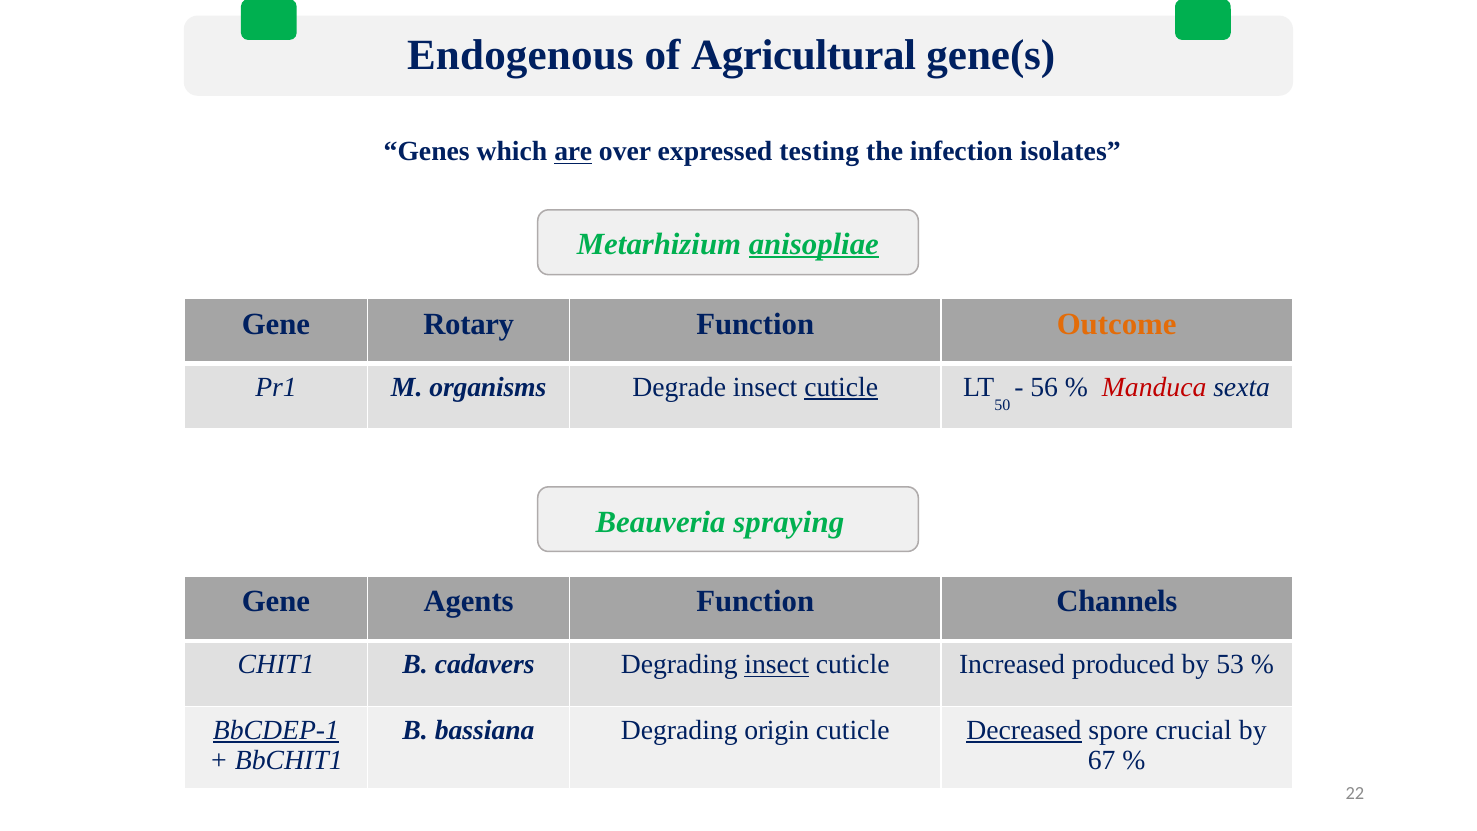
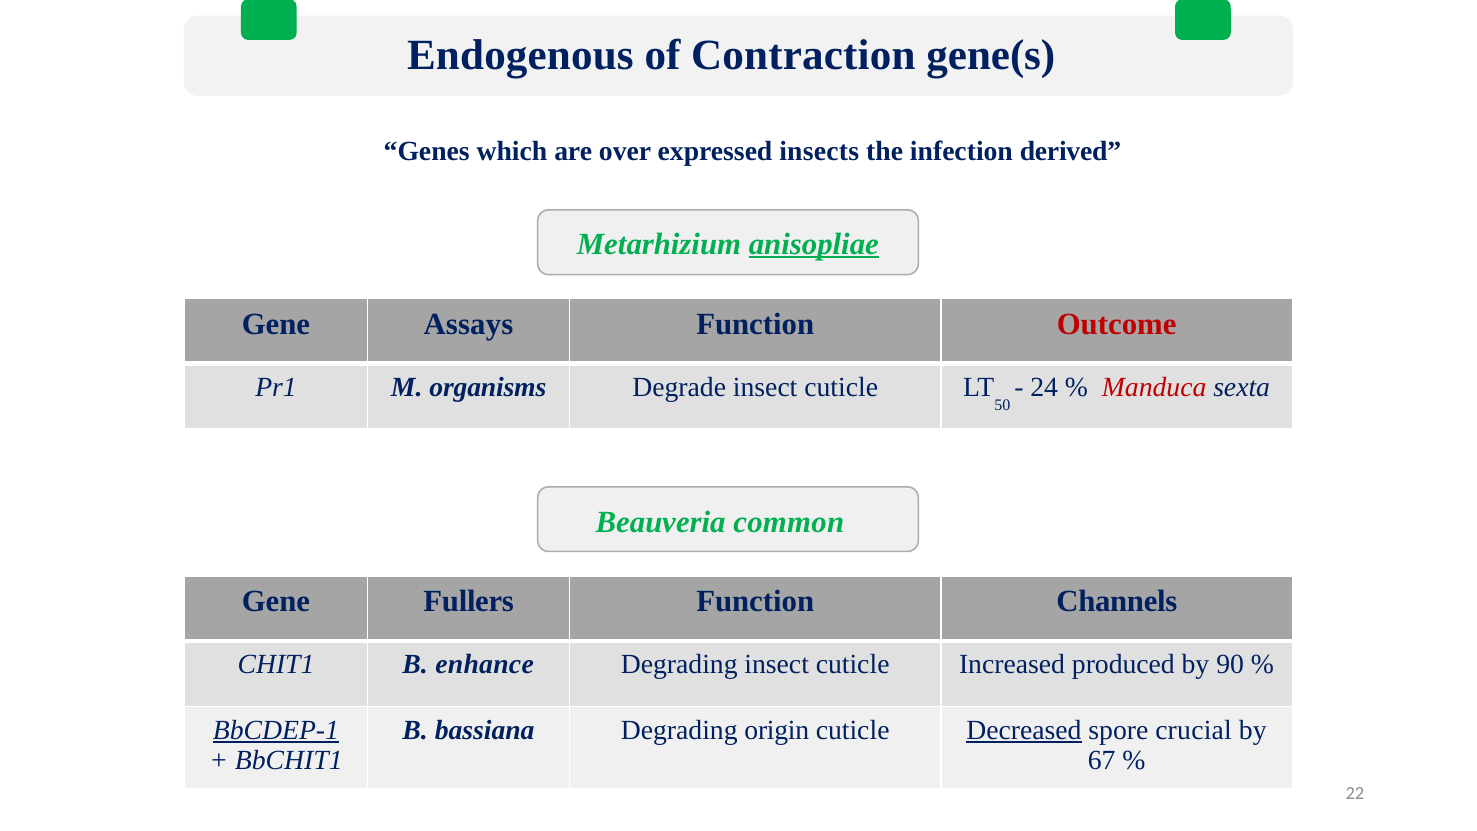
Agricultural: Agricultural -> Contraction
are underline: present -> none
testing: testing -> insects
isolates: isolates -> derived
Rotary: Rotary -> Assays
Outcome colour: orange -> red
cuticle at (841, 387) underline: present -> none
56: 56 -> 24
spraying: spraying -> common
Agents: Agents -> Fullers
cadavers: cadavers -> enhance
insect at (777, 664) underline: present -> none
53: 53 -> 90
